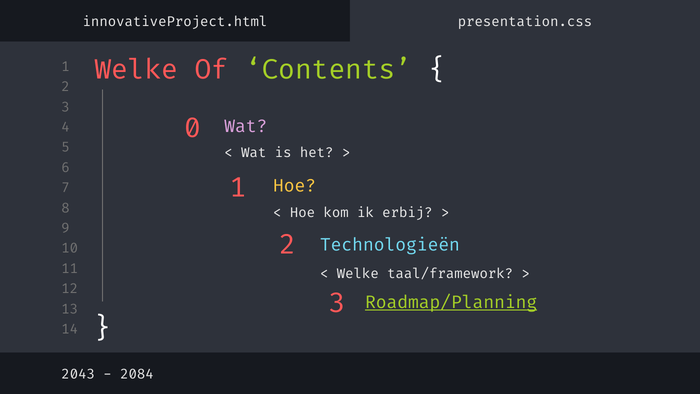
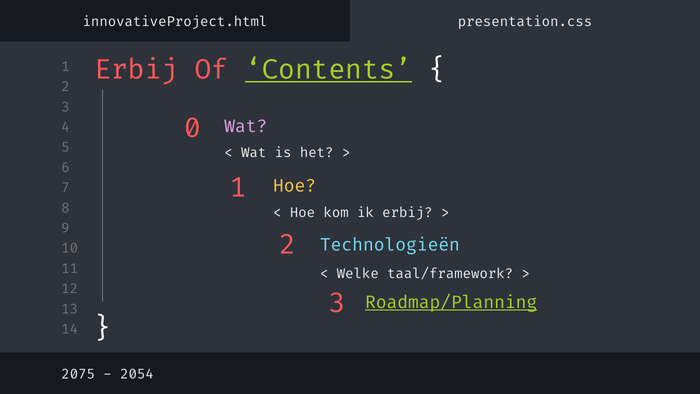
Welke at (136, 70): Welke -> Erbij
Contents underline: none -> present
2043: 2043 -> 2075
2084: 2084 -> 2054
